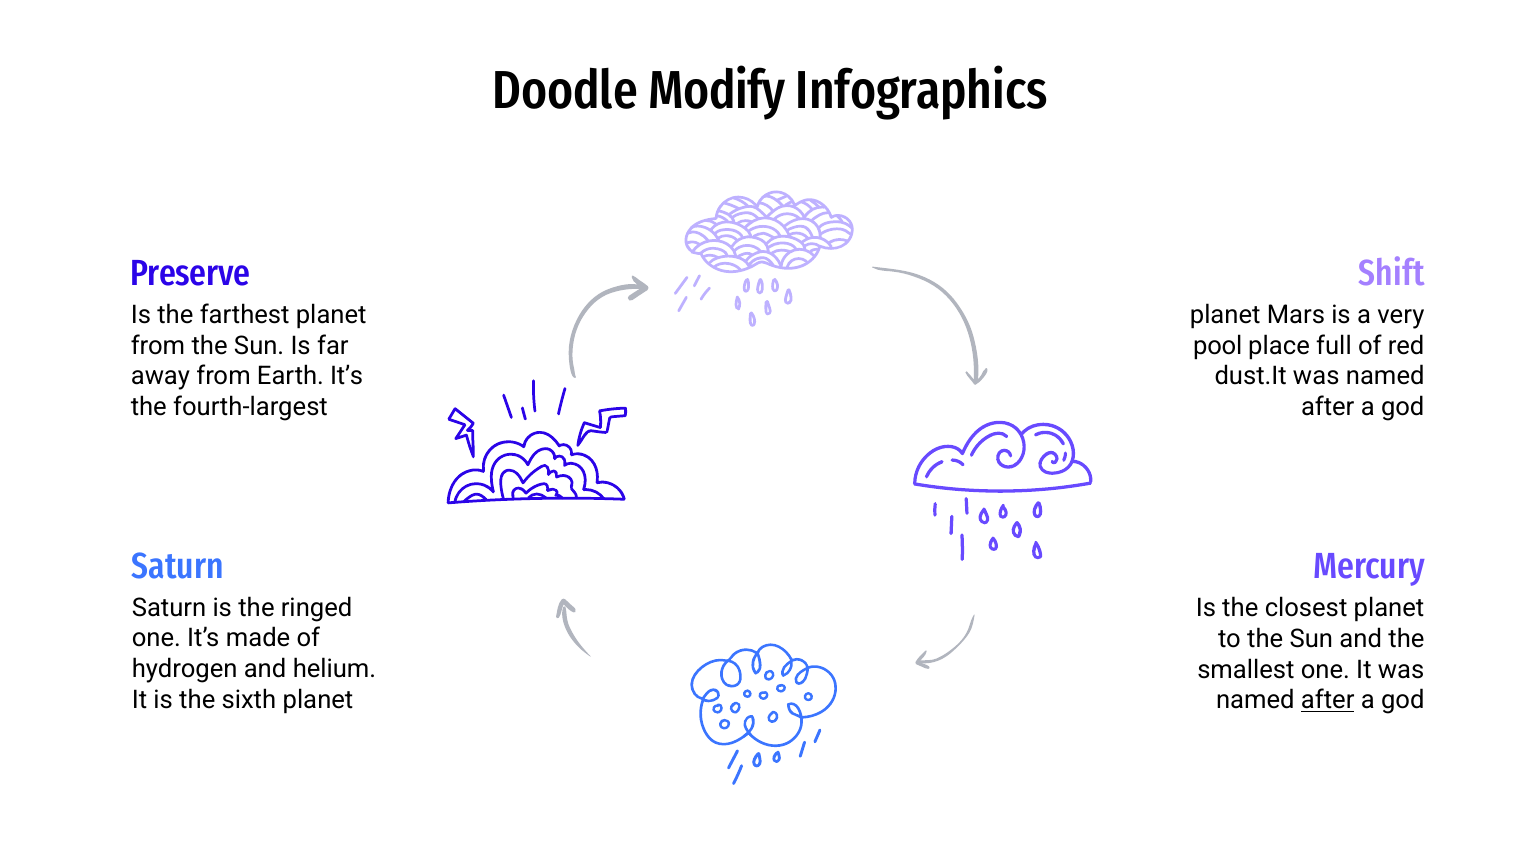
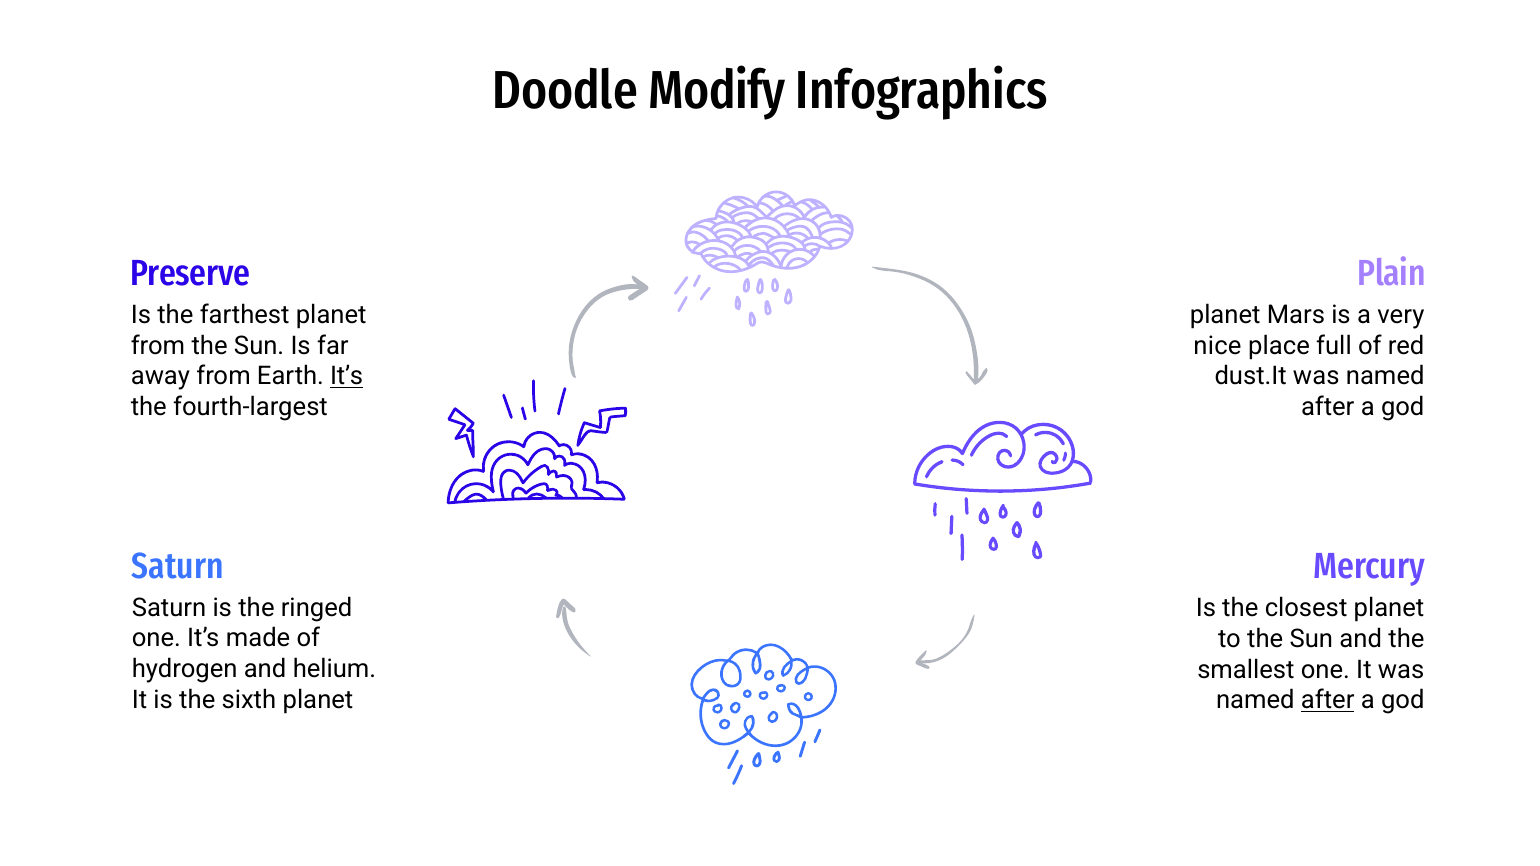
Shift: Shift -> Plain
pool: pool -> nice
It’s at (347, 376) underline: none -> present
